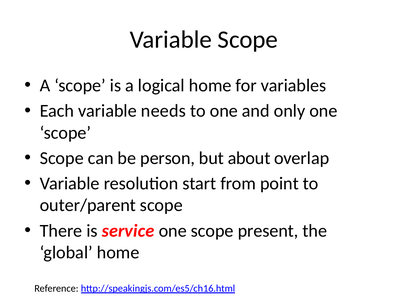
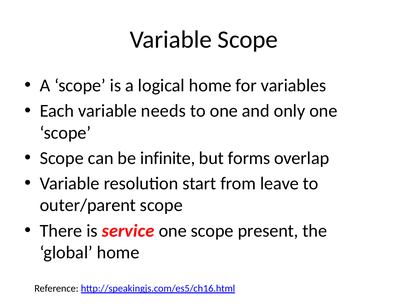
person: person -> infinite
about: about -> forms
point: point -> leave
